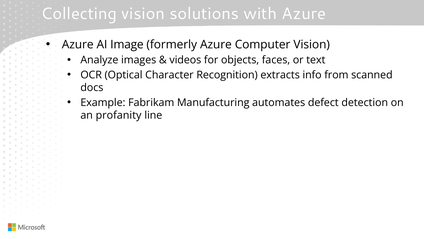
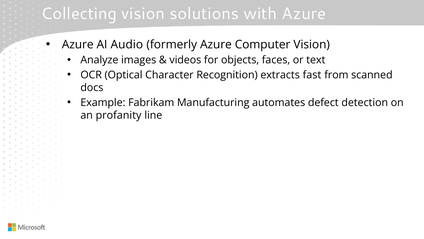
Image: Image -> Audio
info: info -> fast
